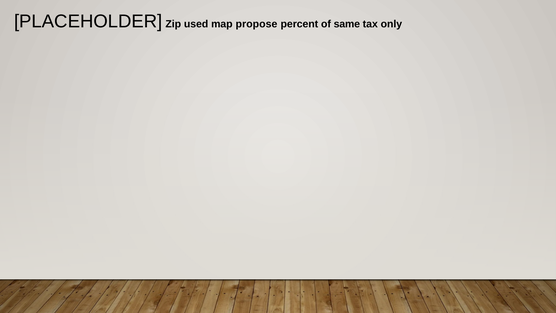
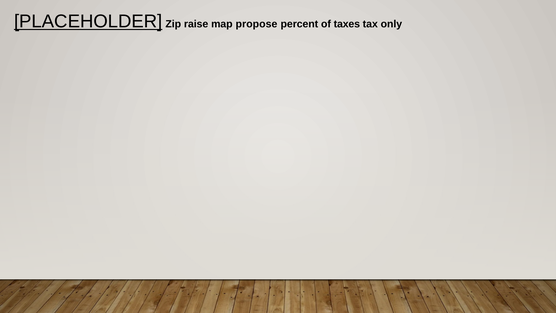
PLACEHOLDER underline: none -> present
used: used -> raise
same: same -> taxes
